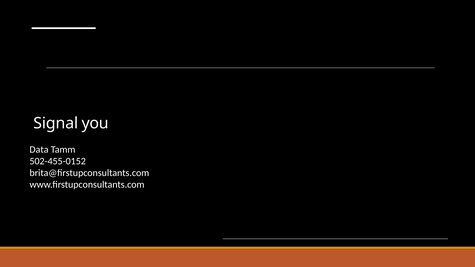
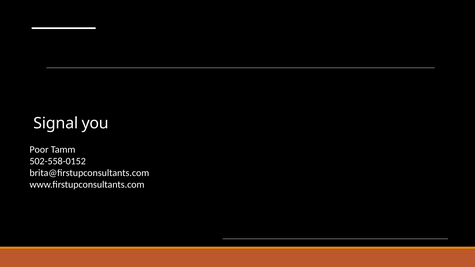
Data: Data -> Poor
502-455-0152: 502-455-0152 -> 502-558-0152
